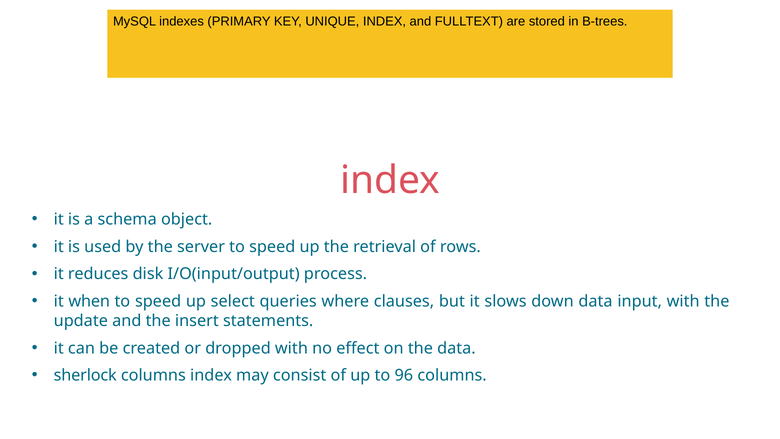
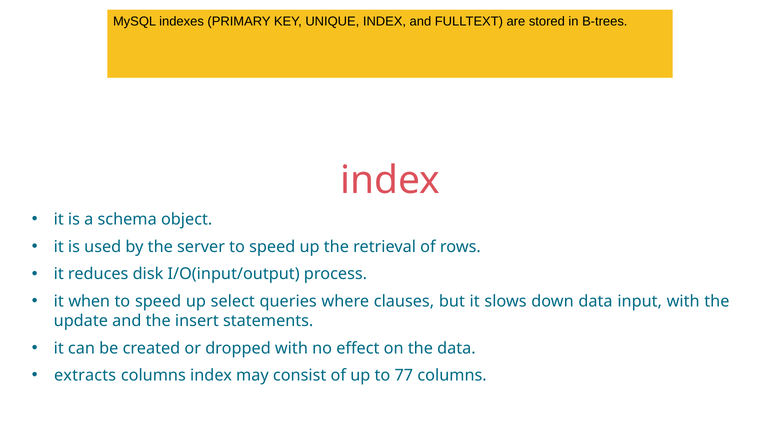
sherlock: sherlock -> extracts
96: 96 -> 77
